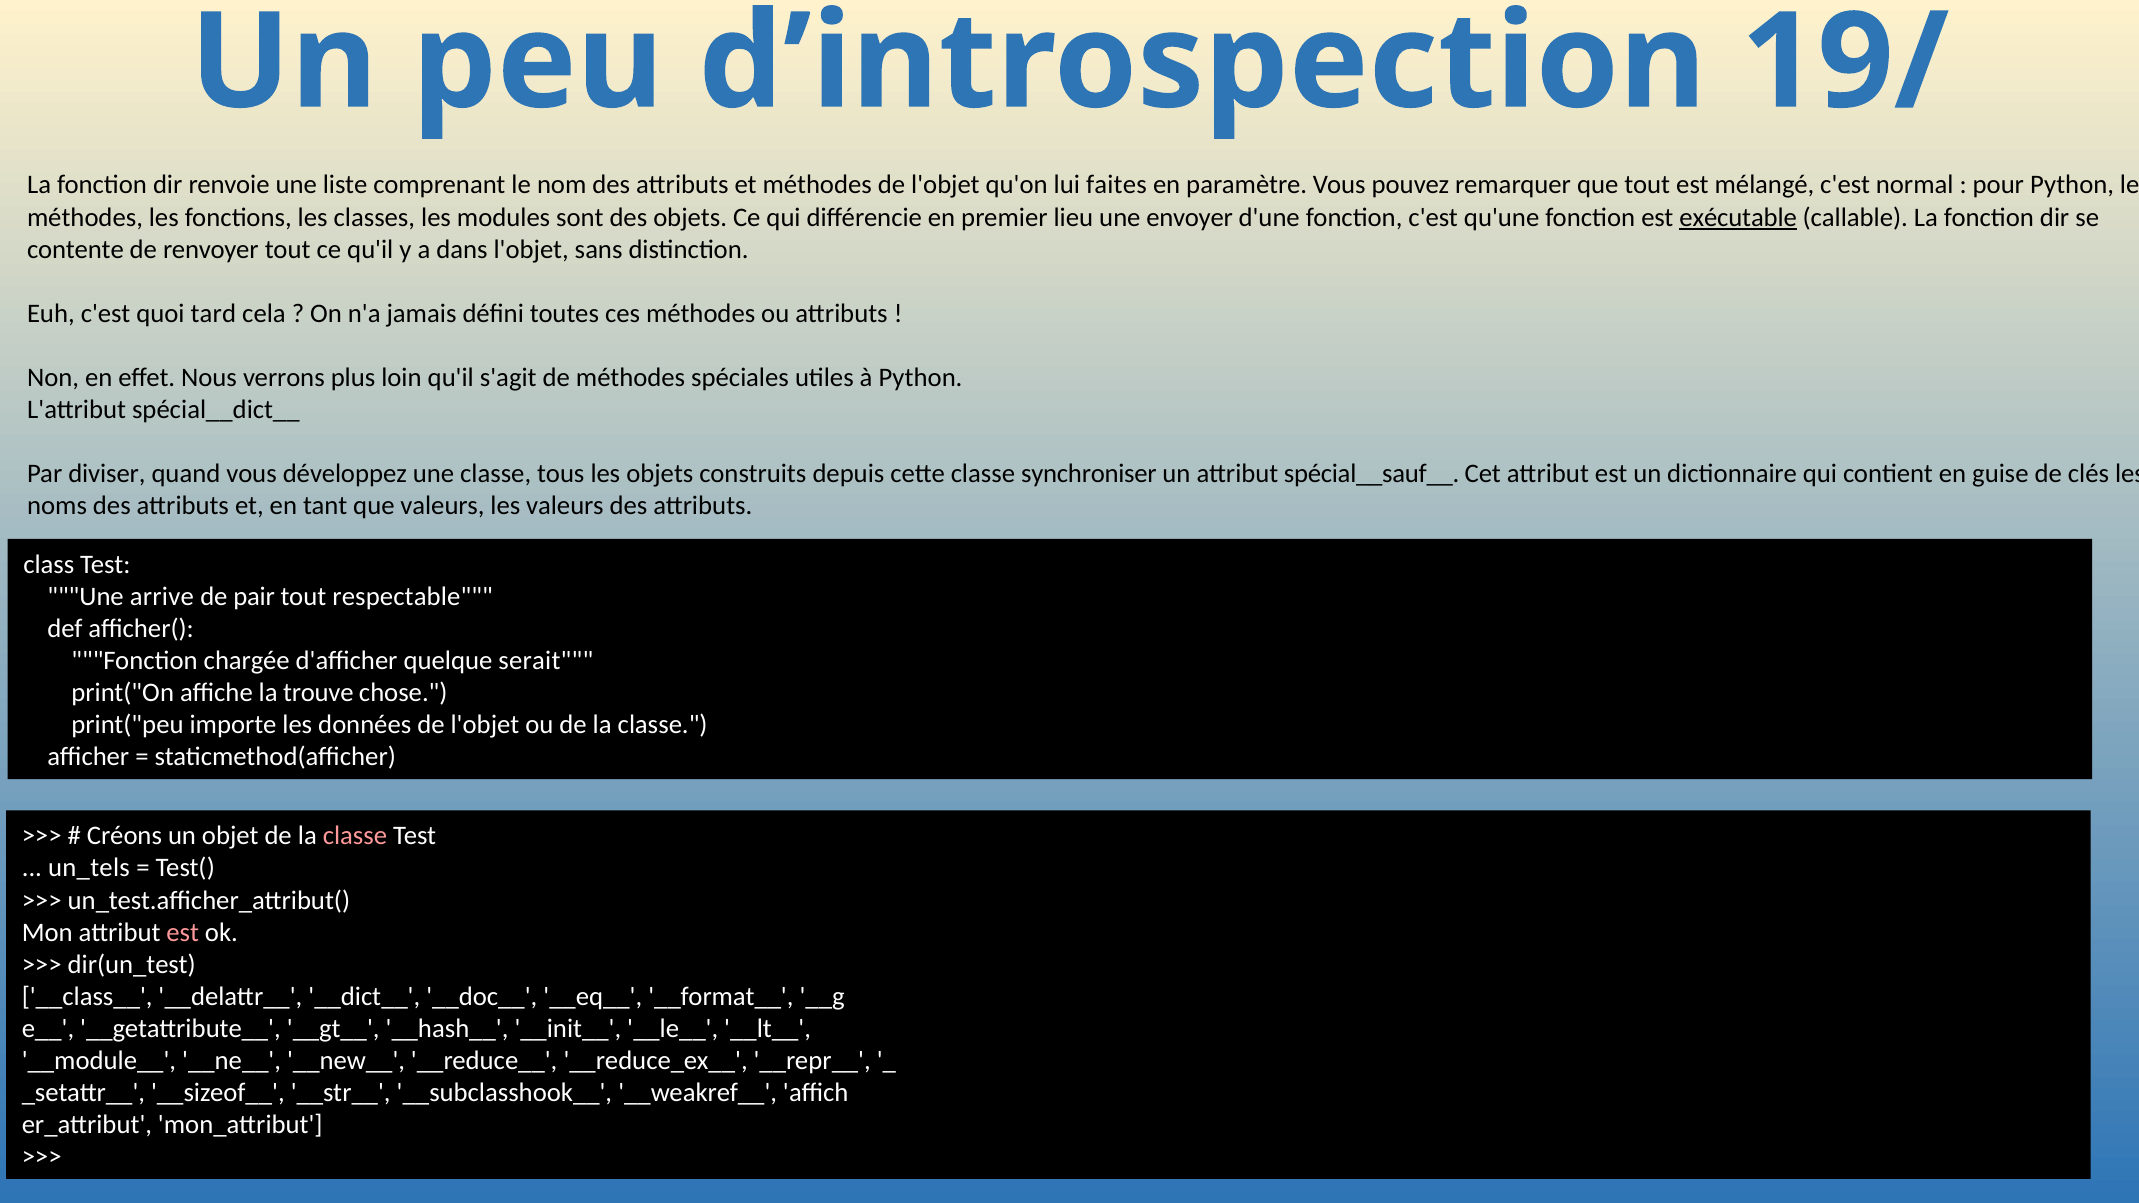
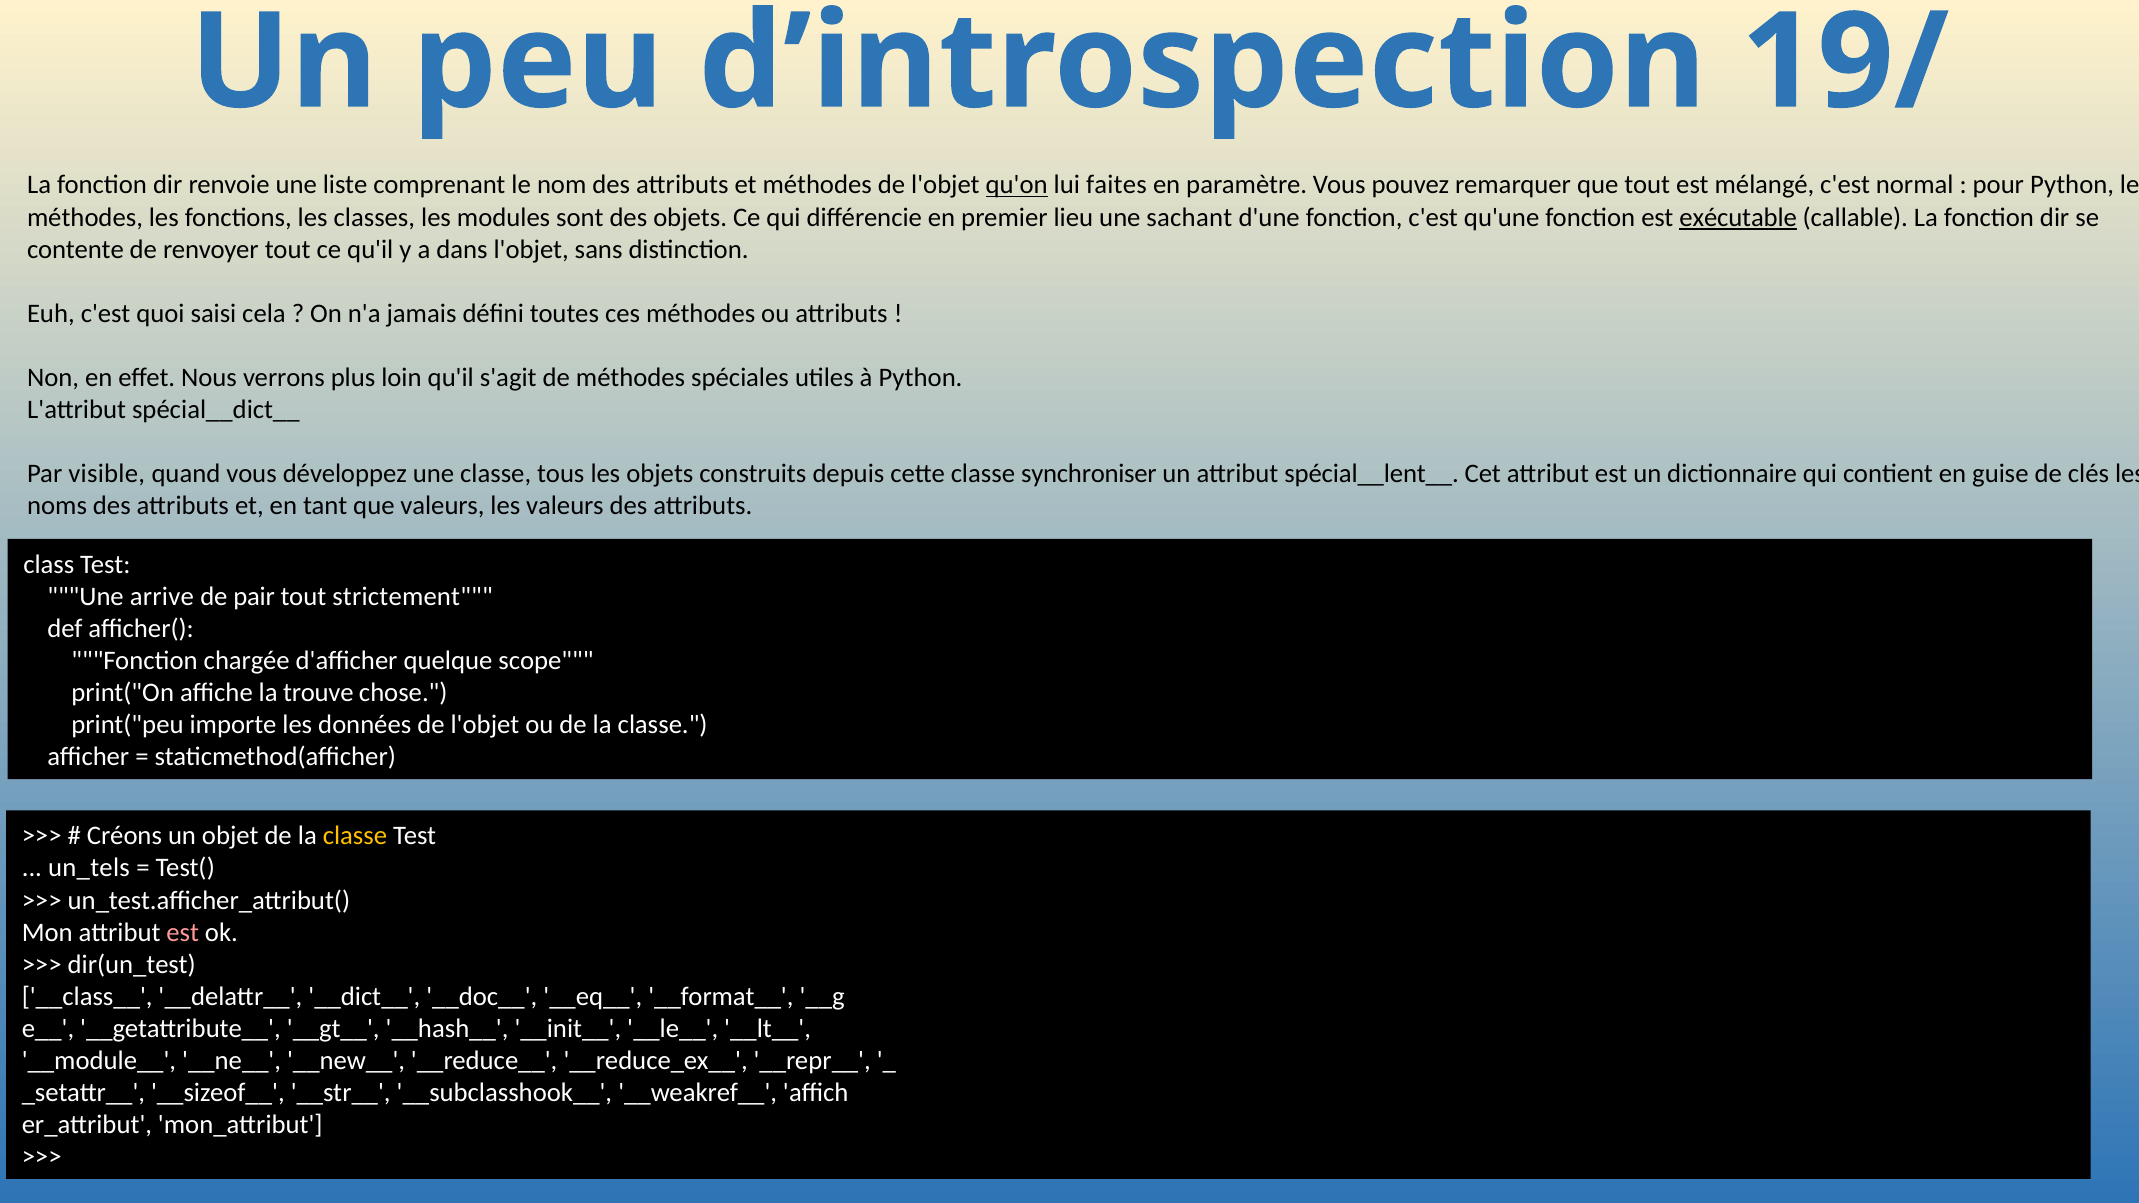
qu'on underline: none -> present
envoyer: envoyer -> sachant
tard: tard -> saisi
diviser: diviser -> visible
spécial__sauf__: spécial__sauf__ -> spécial__lent__
respectable: respectable -> strictement
serait: serait -> scope
classe at (355, 836) colour: pink -> yellow
